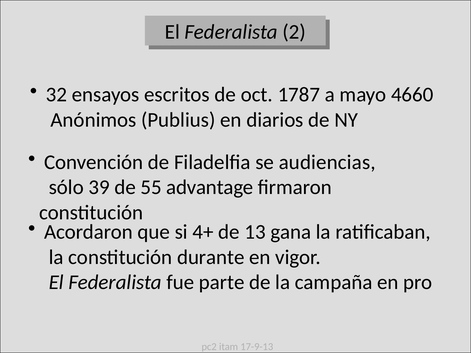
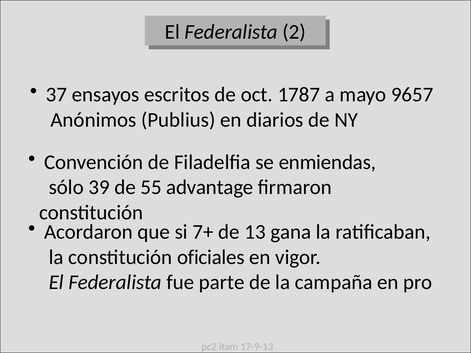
32: 32 -> 37
4660: 4660 -> 9657
audiencias: audiencias -> enmiendas
4+: 4+ -> 7+
durante: durante -> oficiales
